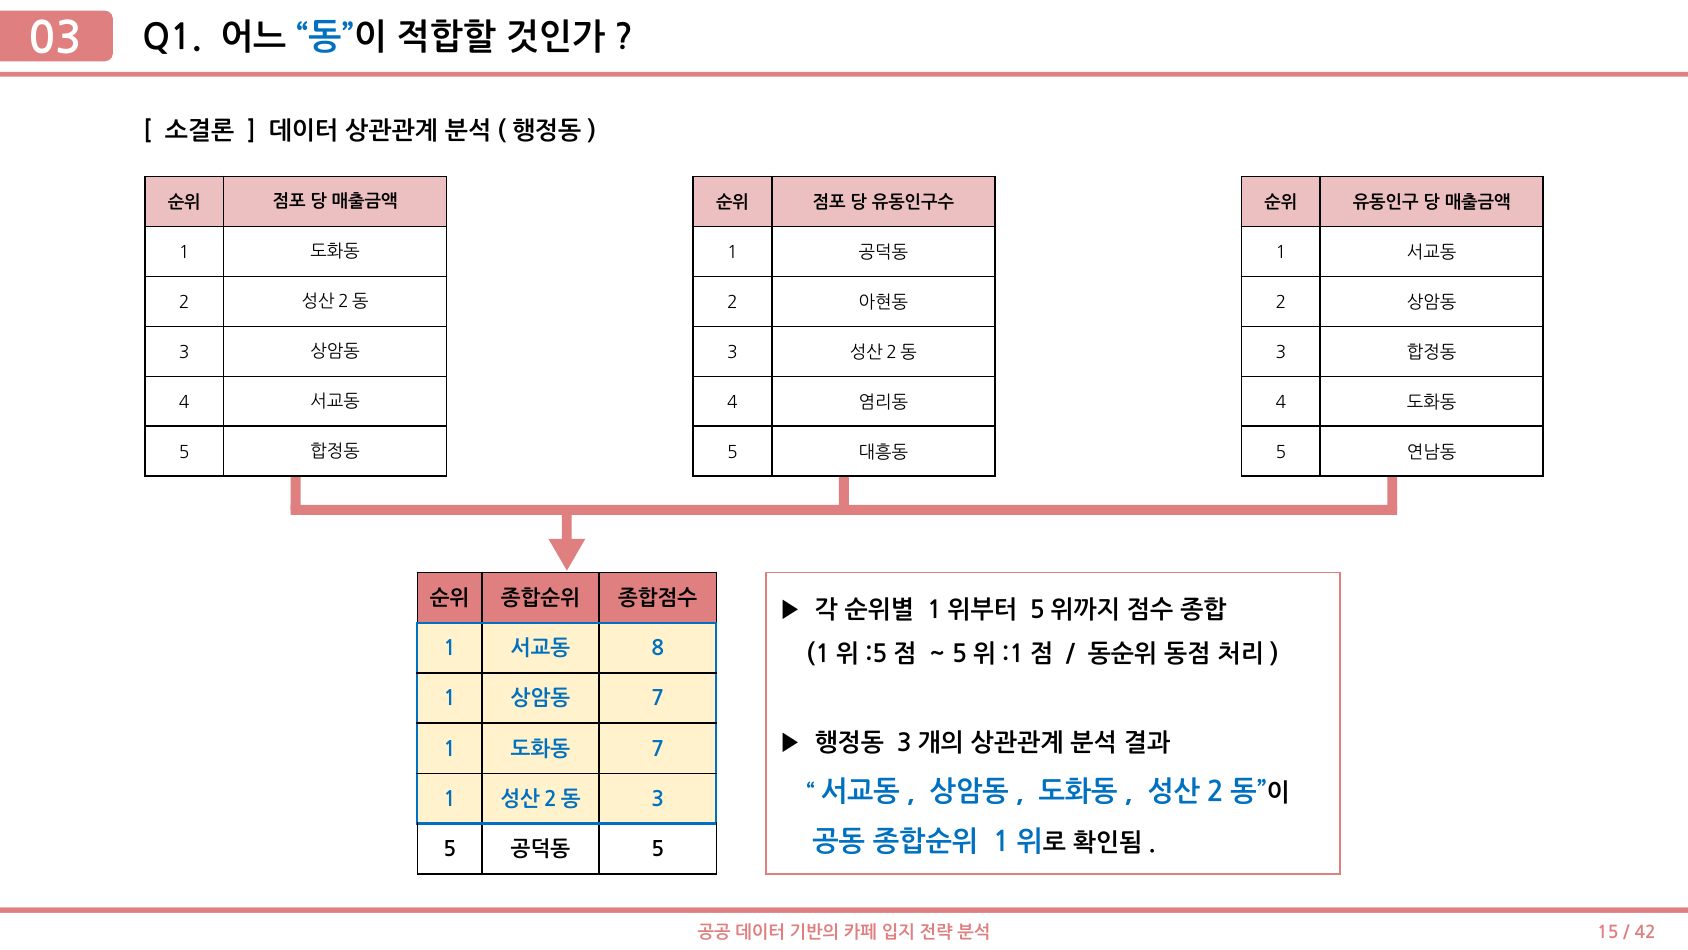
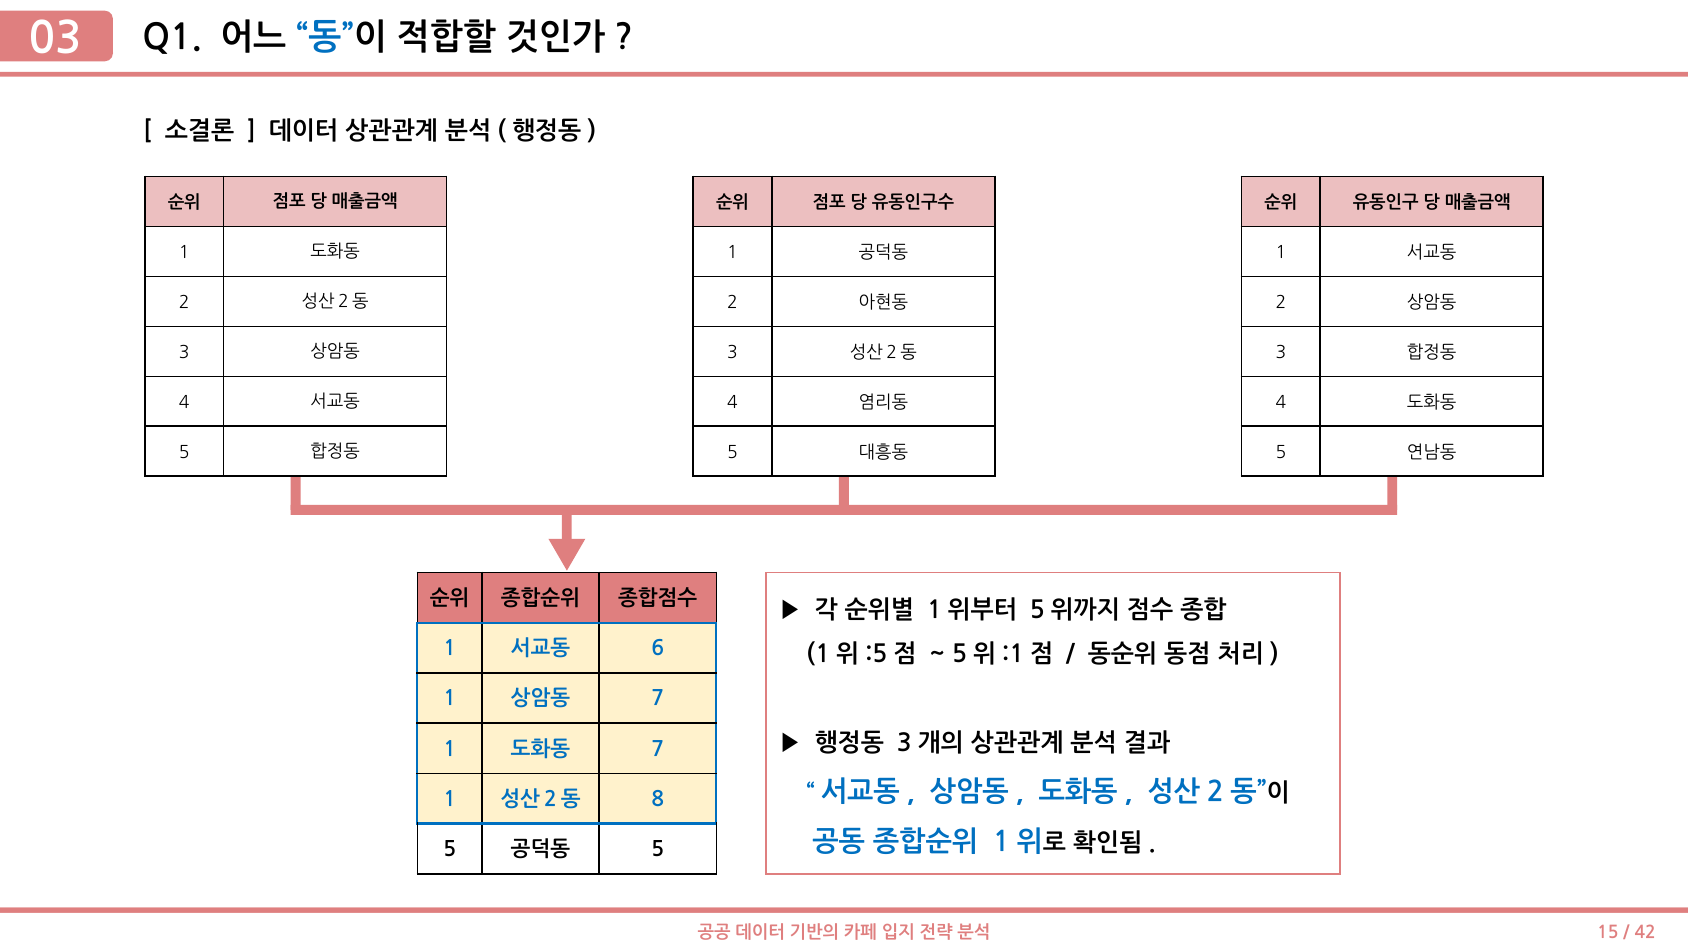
8: 8 -> 6
3 at (658, 799): 3 -> 8
